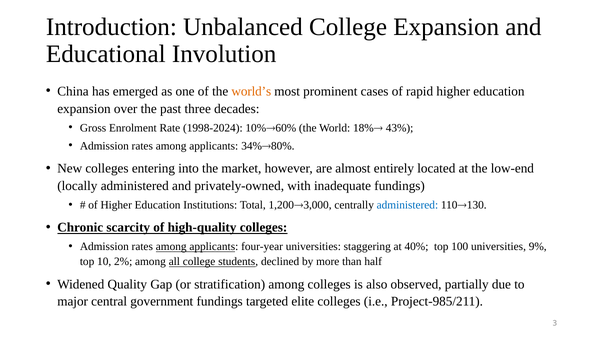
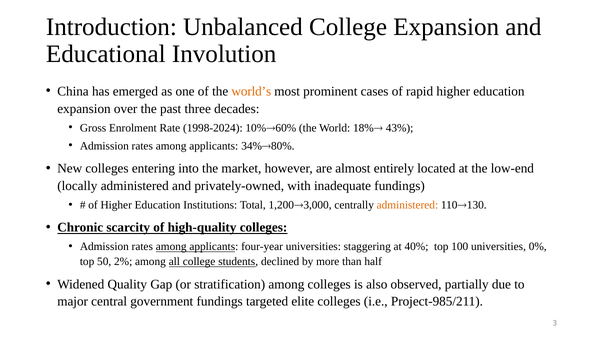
administered at (407, 205) colour: blue -> orange
9%: 9% -> 0%
10: 10 -> 50
